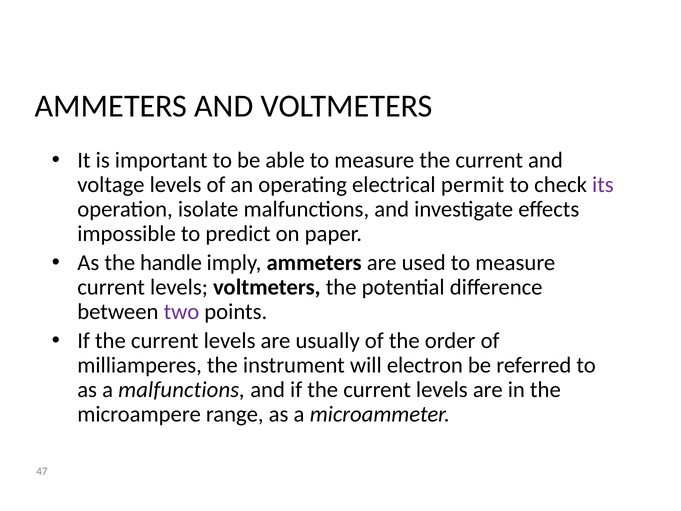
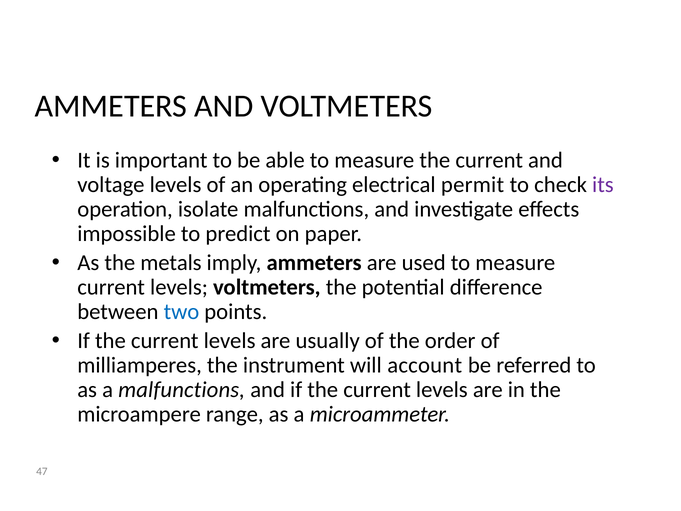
handle: handle -> metals
two colour: purple -> blue
electron: electron -> account
